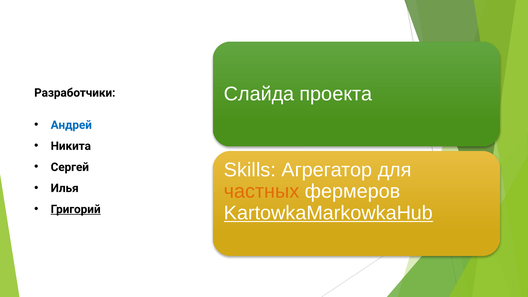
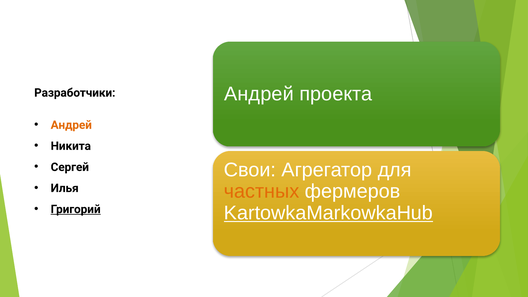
Слайда at (259, 94): Слайда -> Андрей
Андрей at (71, 125) colour: blue -> orange
Skills: Skills -> Свои
